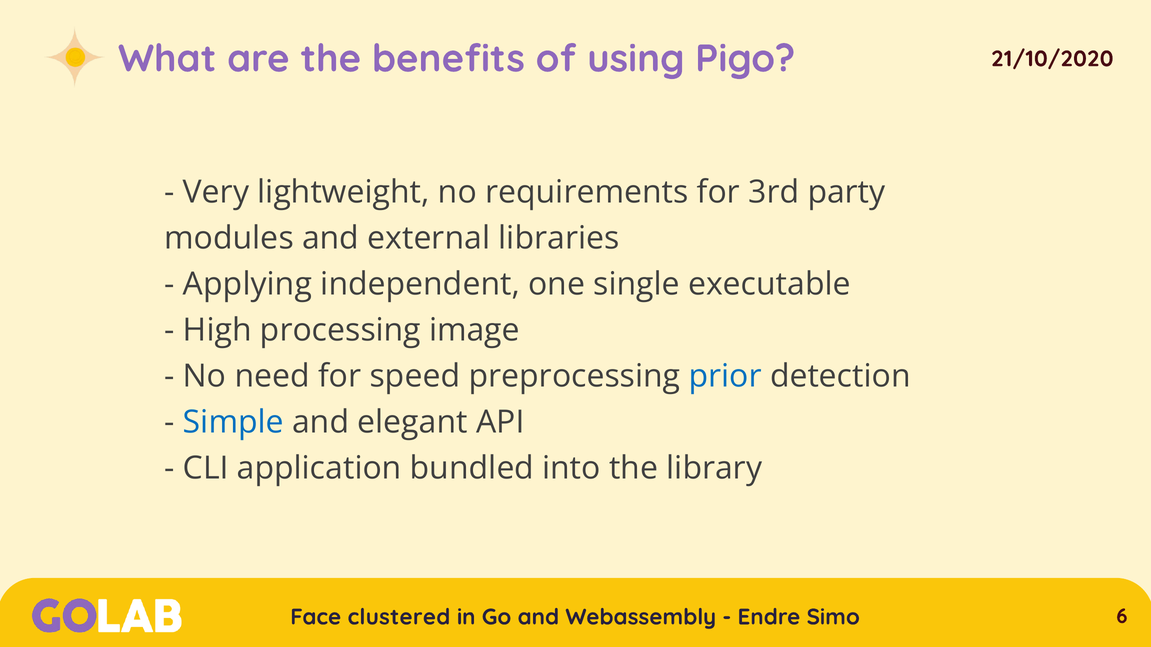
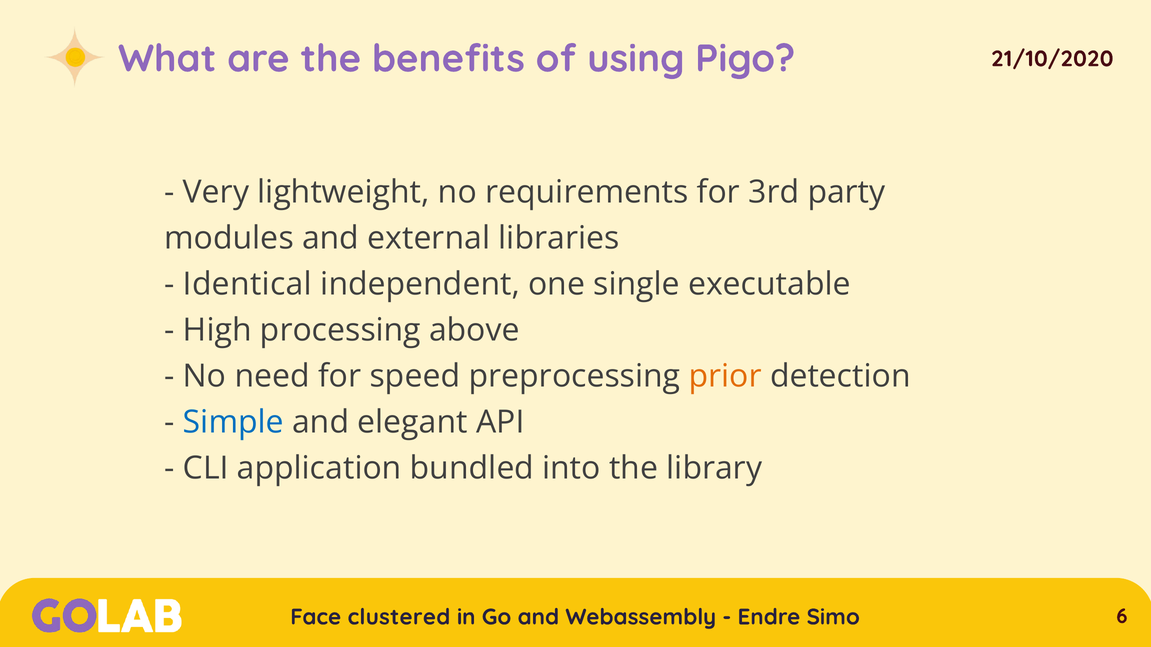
Applying: Applying -> Identical
image: image -> above
prior colour: blue -> orange
